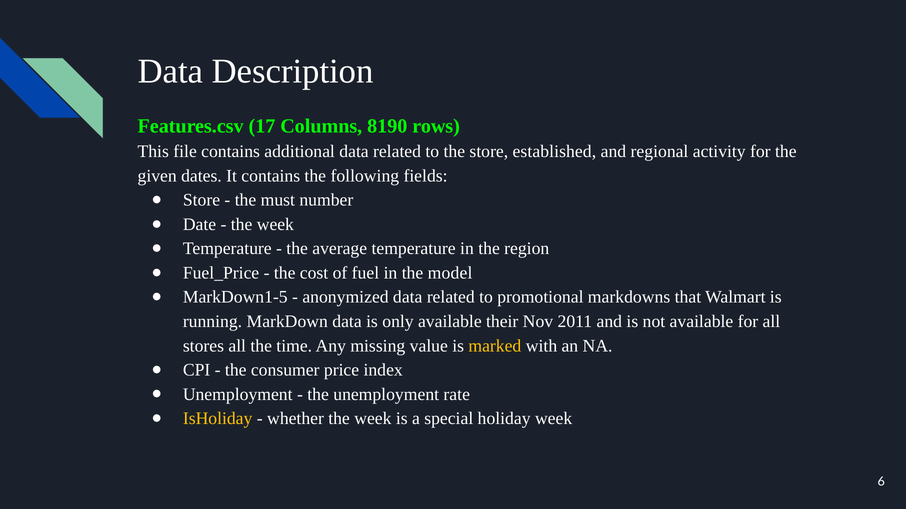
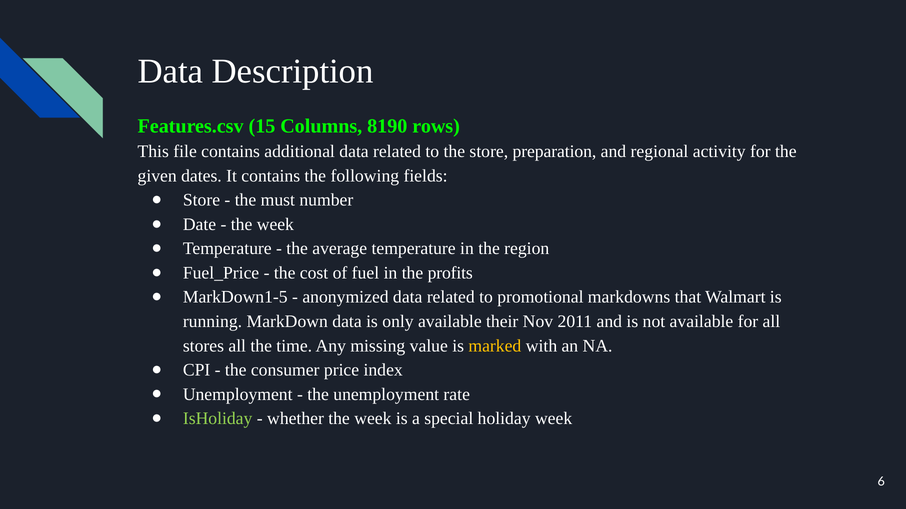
17: 17 -> 15
established: established -> preparation
model: model -> profits
IsHoliday colour: yellow -> light green
